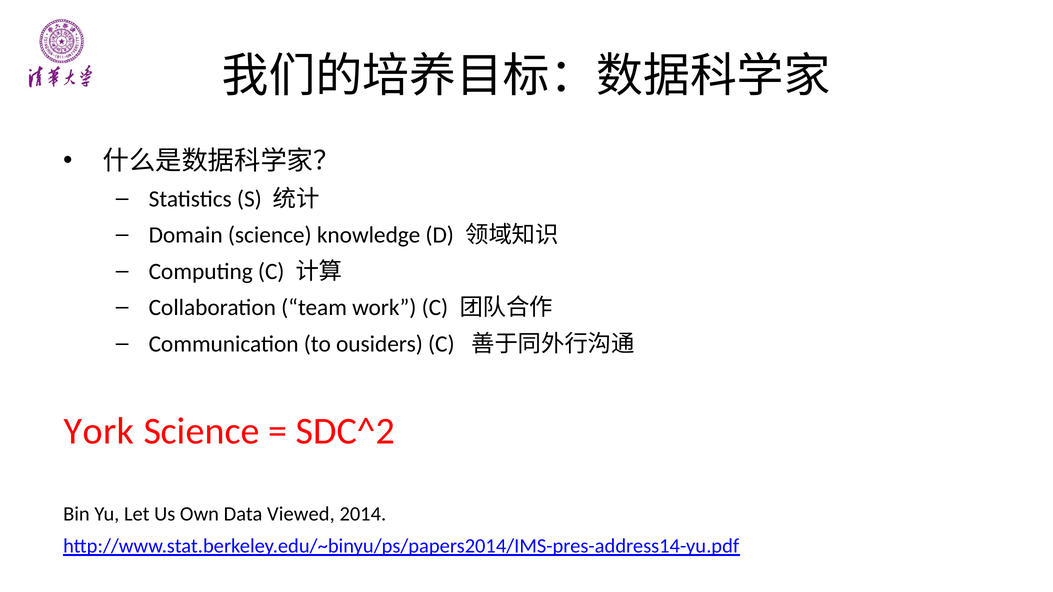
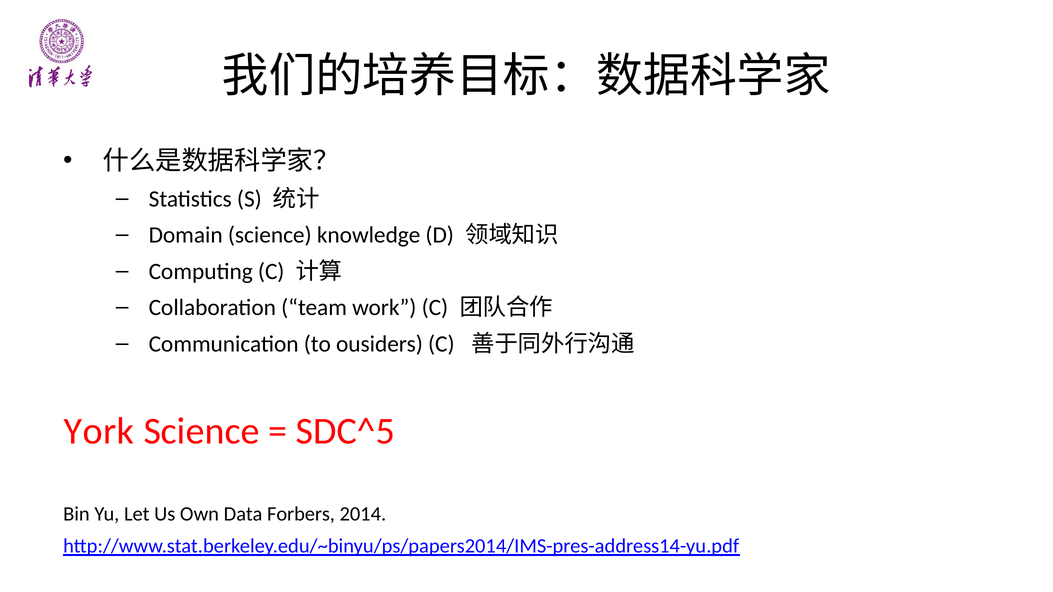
SDC^2: SDC^2 -> SDC^5
Viewed: Viewed -> Forbers
